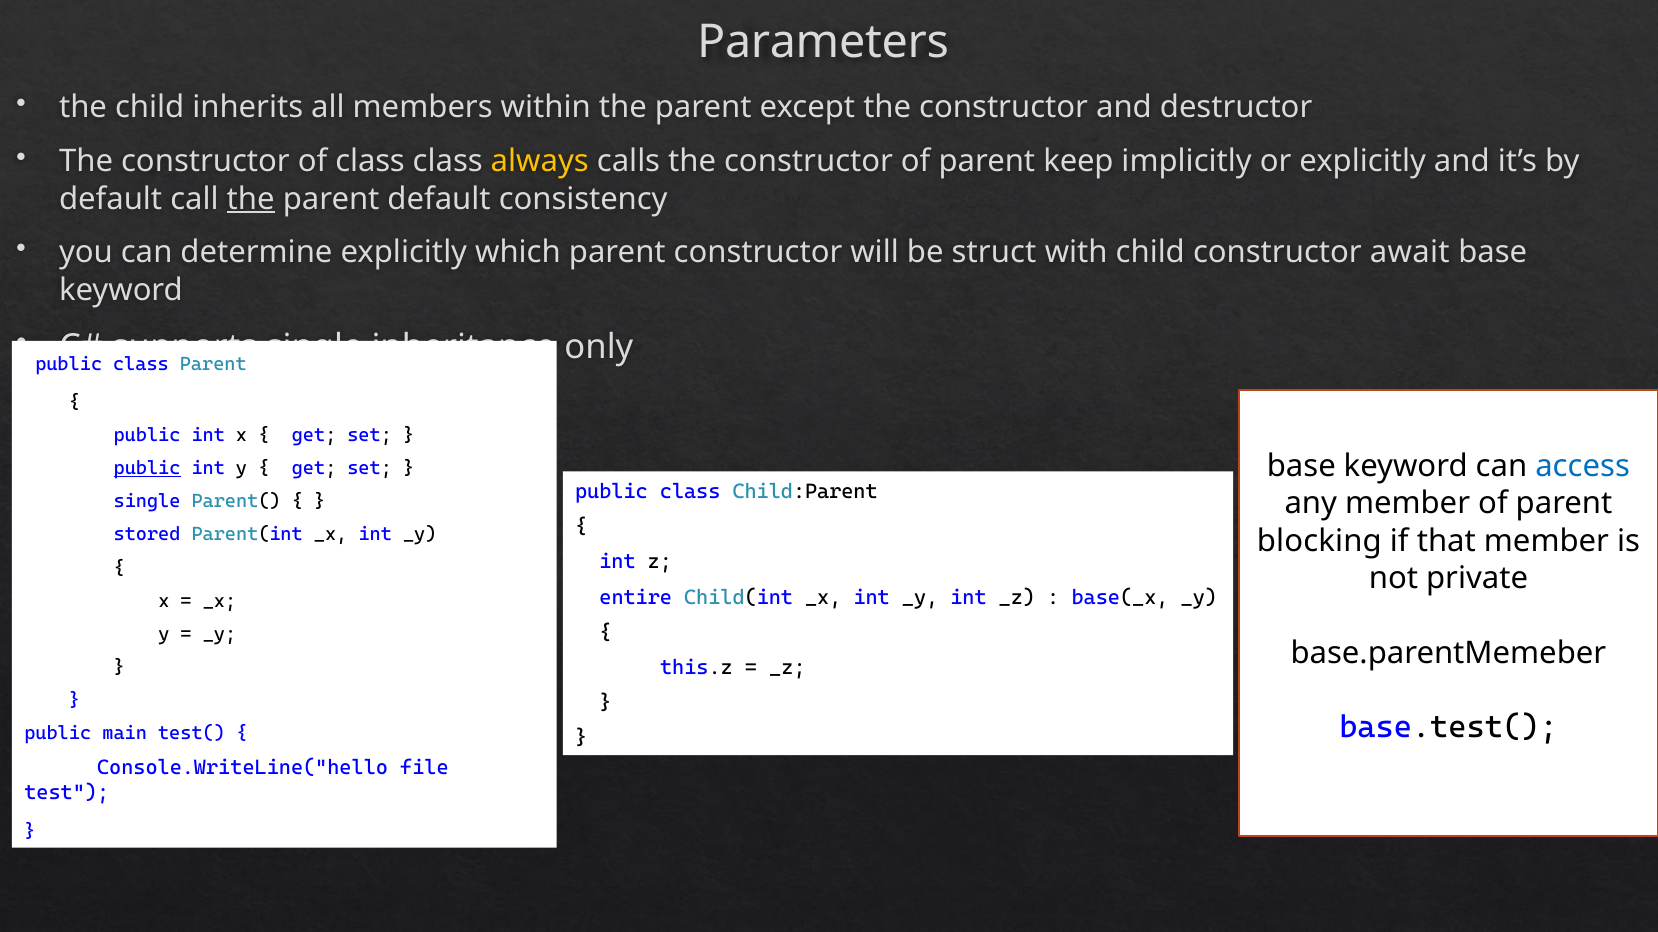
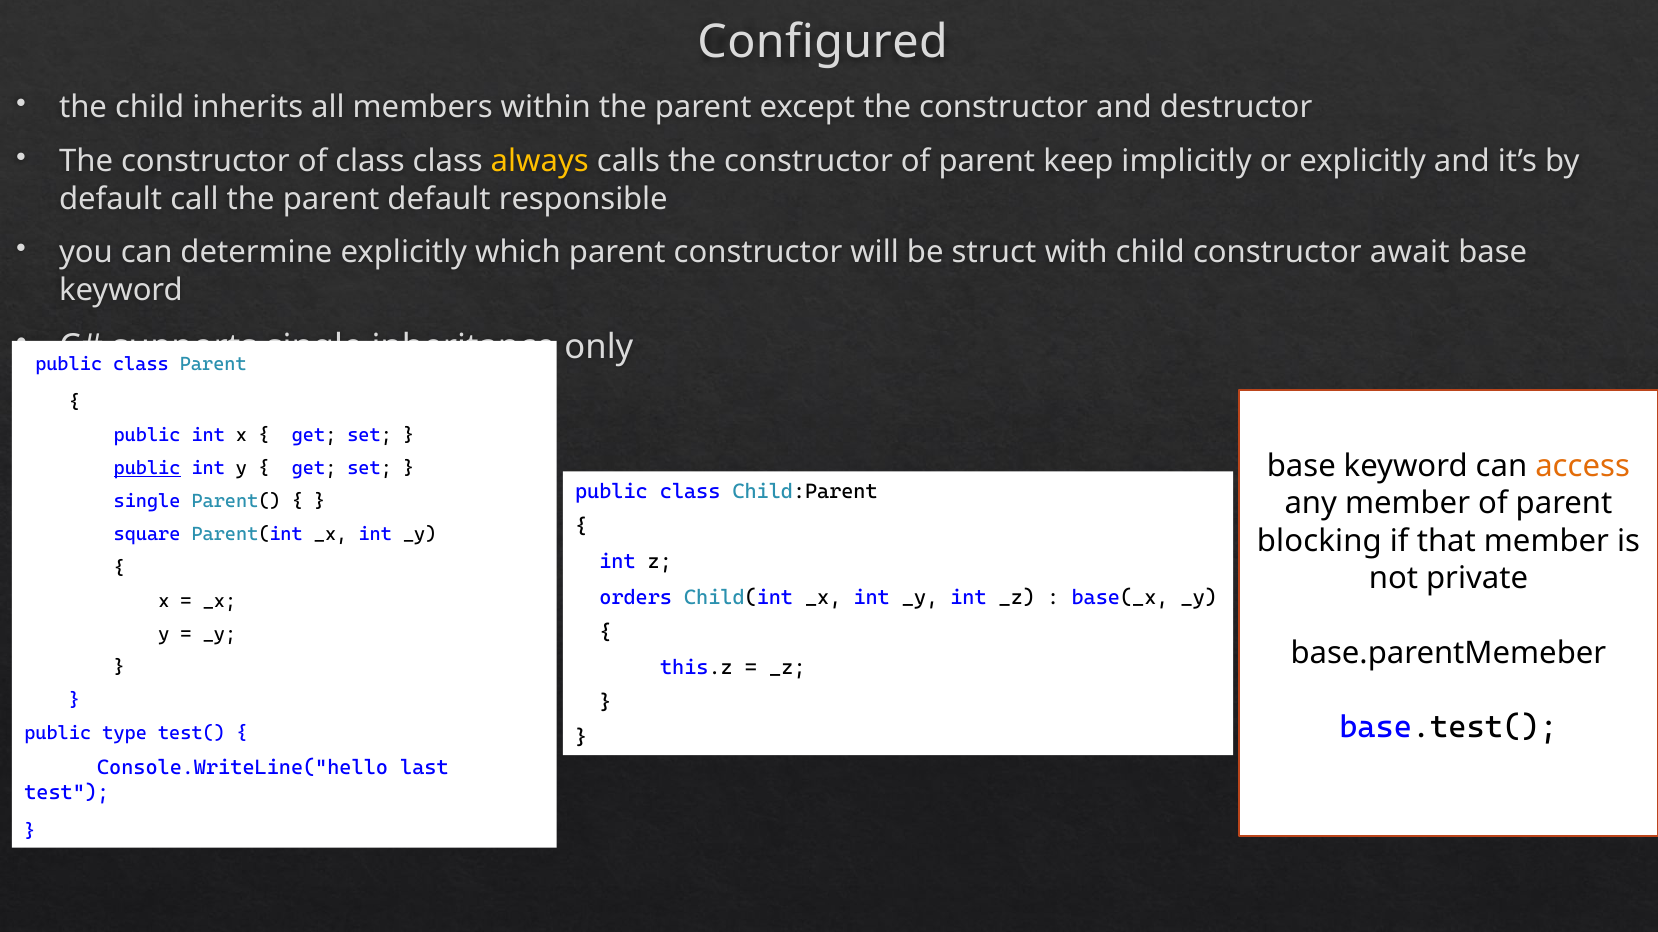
Parameters: Parameters -> Configured
the at (251, 199) underline: present -> none
consistency: consistency -> responsible
access colour: blue -> orange
stored: stored -> square
entire: entire -> orders
main: main -> type
file: file -> last
